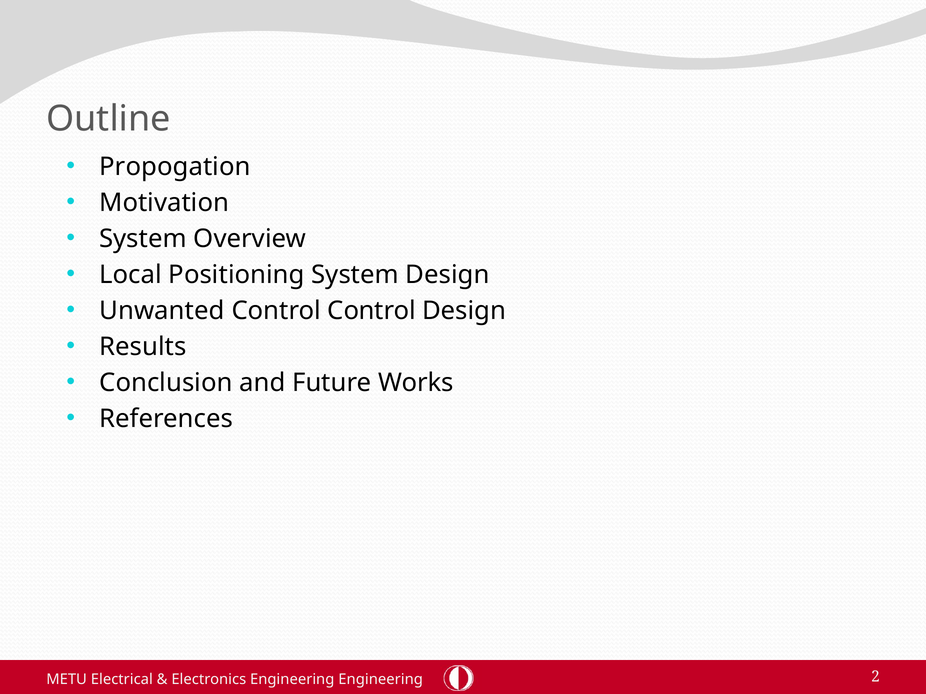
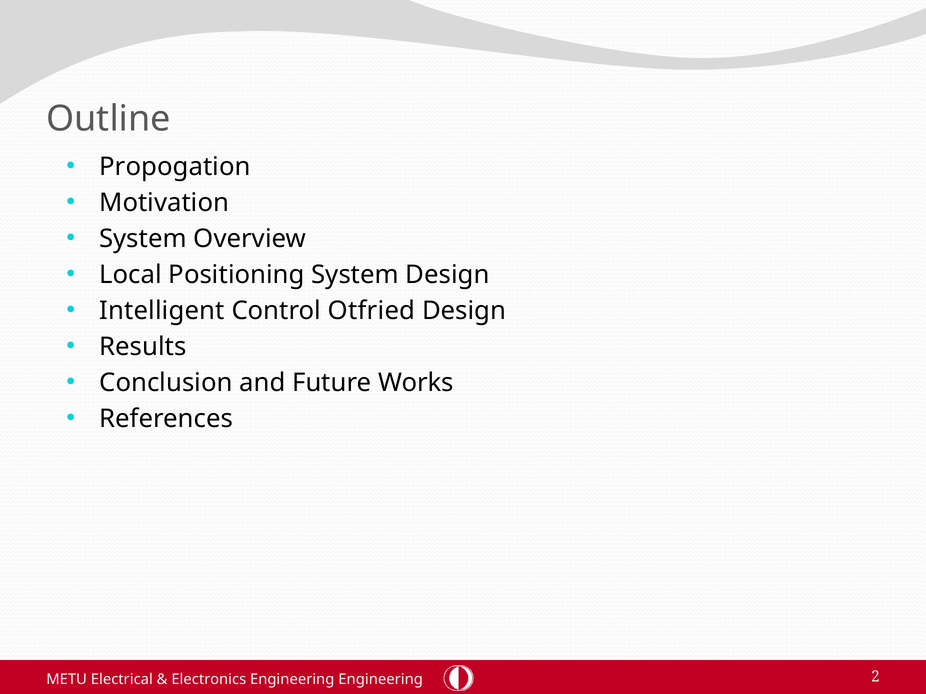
Unwanted: Unwanted -> Intelligent
Control Control: Control -> Otfried
